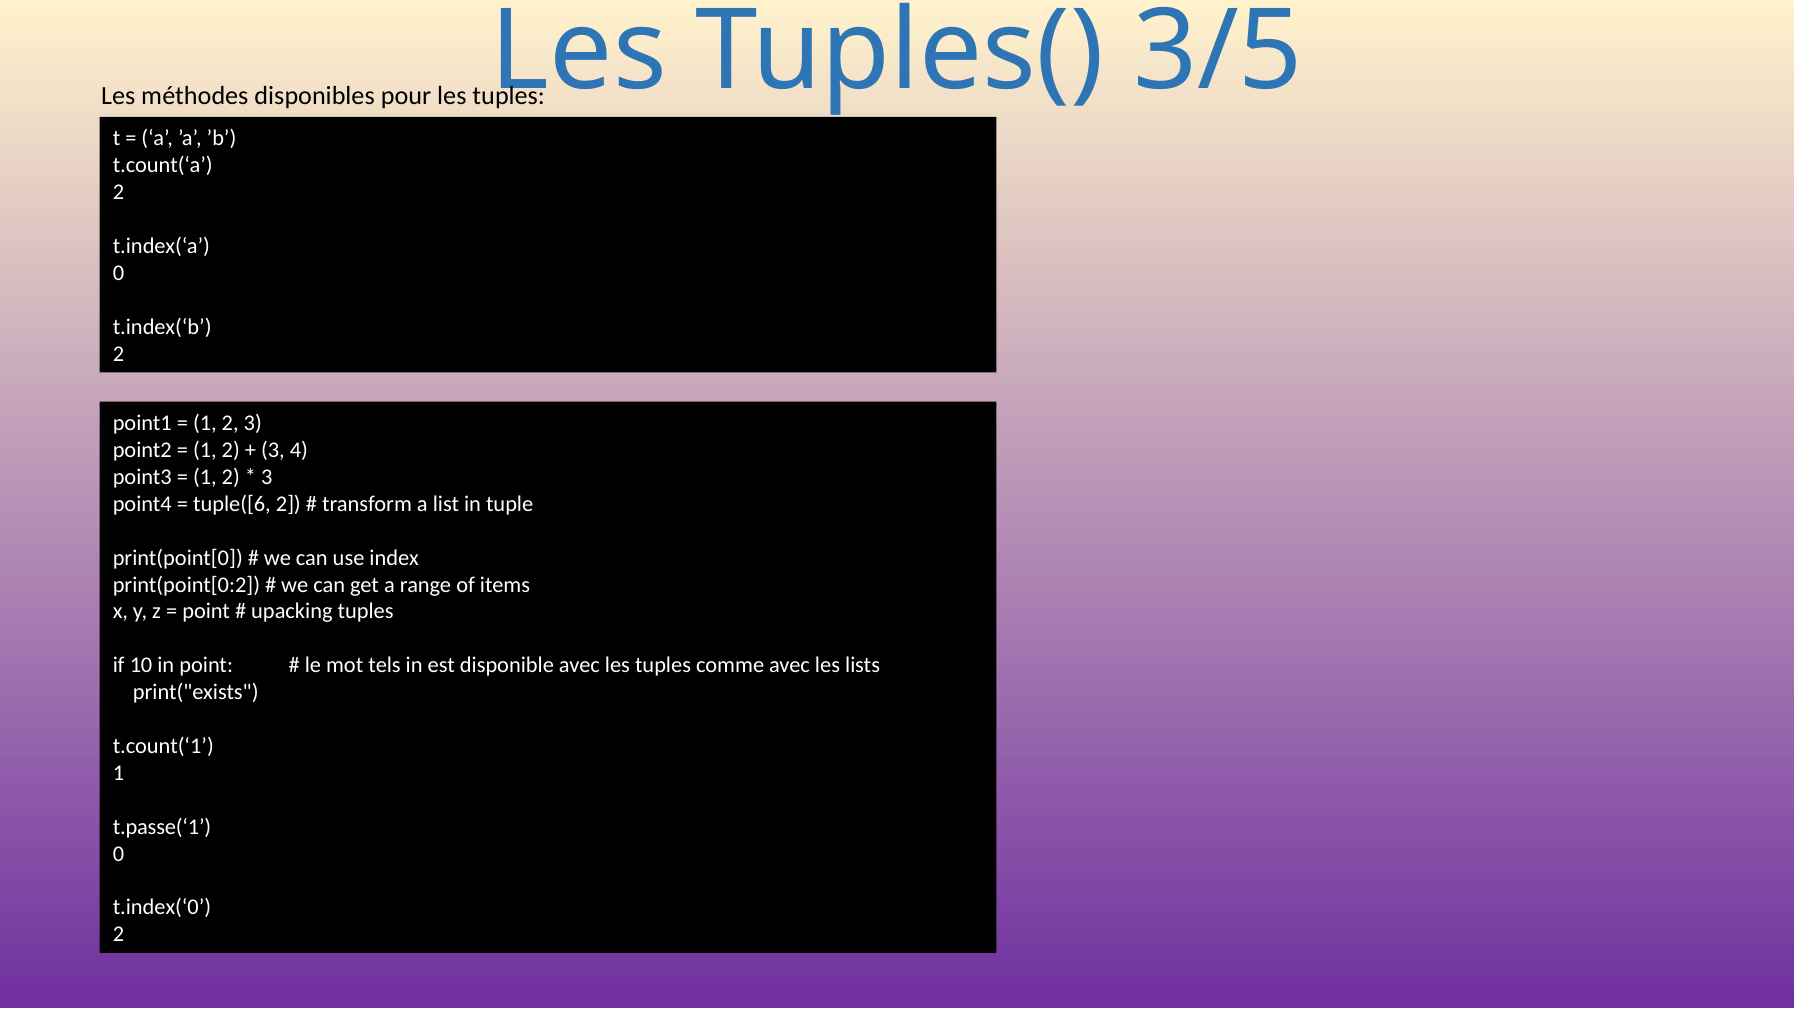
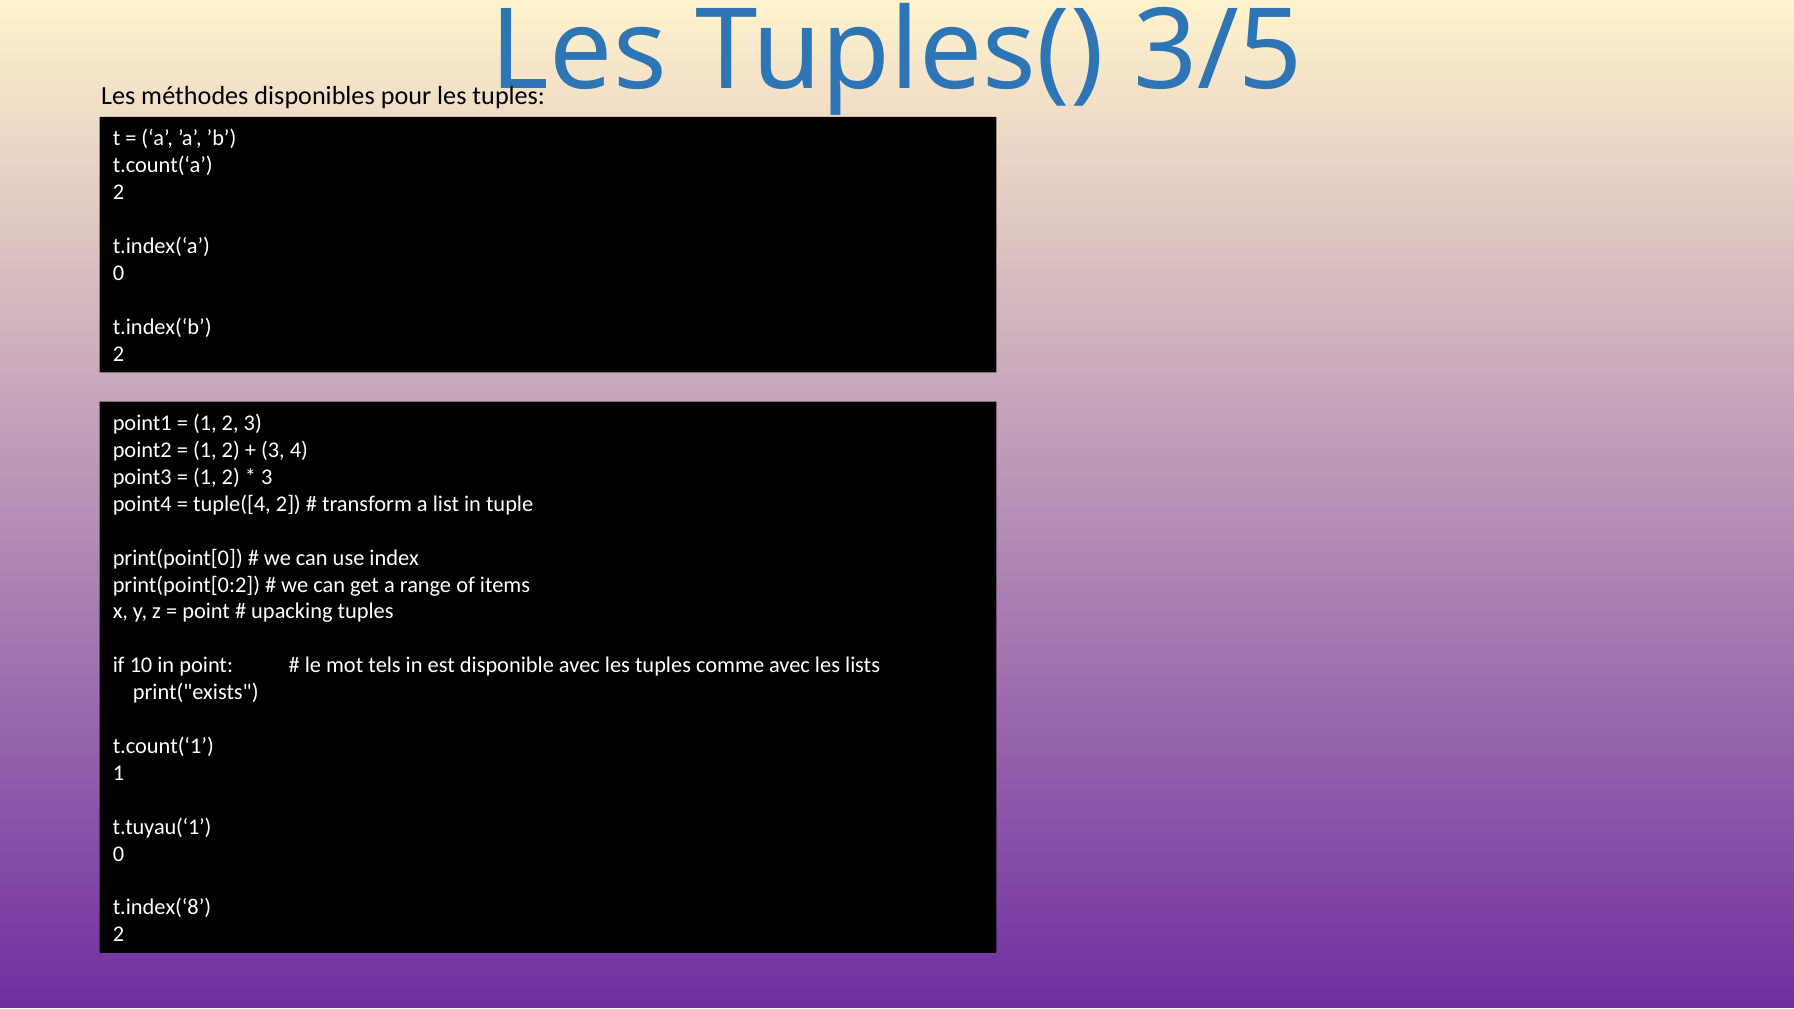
tuple([6: tuple([6 -> tuple([4
t.passe(‘1: t.passe(‘1 -> t.tuyau(‘1
t.index(‘0: t.index(‘0 -> t.index(‘8
